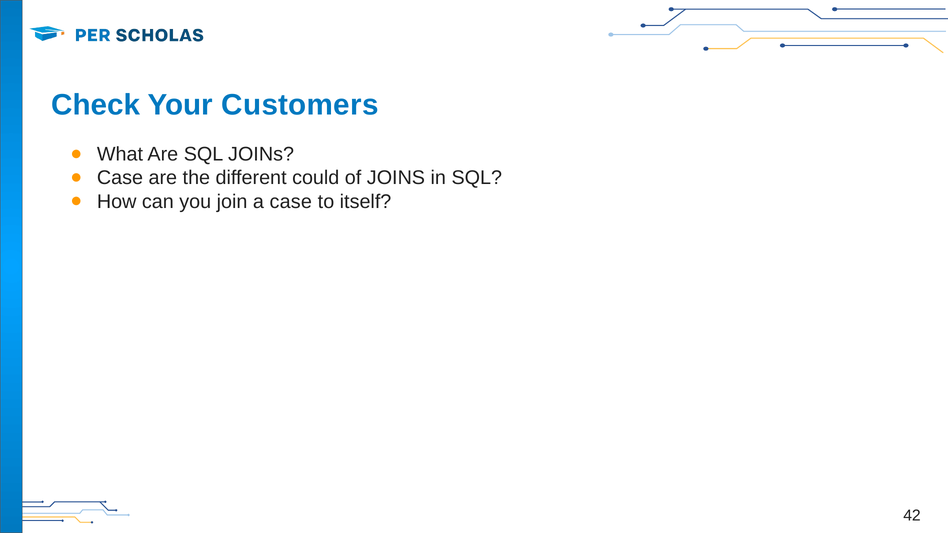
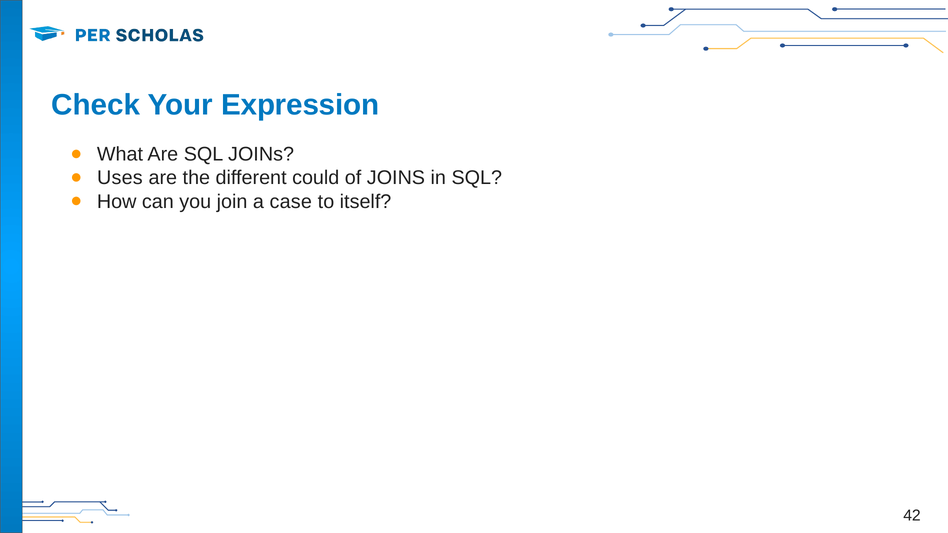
Customers: Customers -> Expression
Case at (120, 178): Case -> Uses
